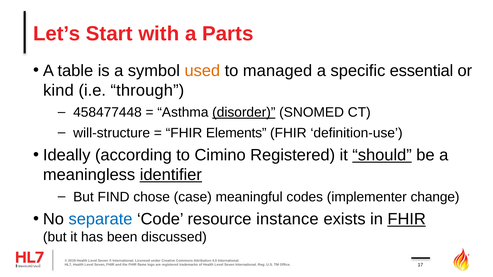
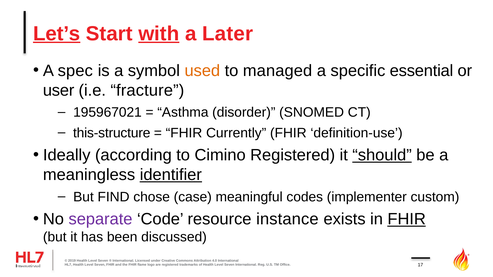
Let’s underline: none -> present
with underline: none -> present
Parts: Parts -> Later
table: table -> spec
kind: kind -> user
through: through -> fracture
458477448: 458477448 -> 195967021
disorder underline: present -> none
will-structure: will-structure -> this-structure
Elements: Elements -> Currently
change: change -> custom
separate colour: blue -> purple
